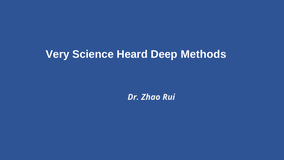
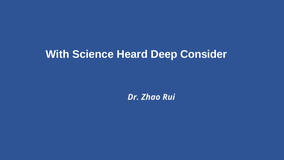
Very: Very -> With
Methods: Methods -> Consider
